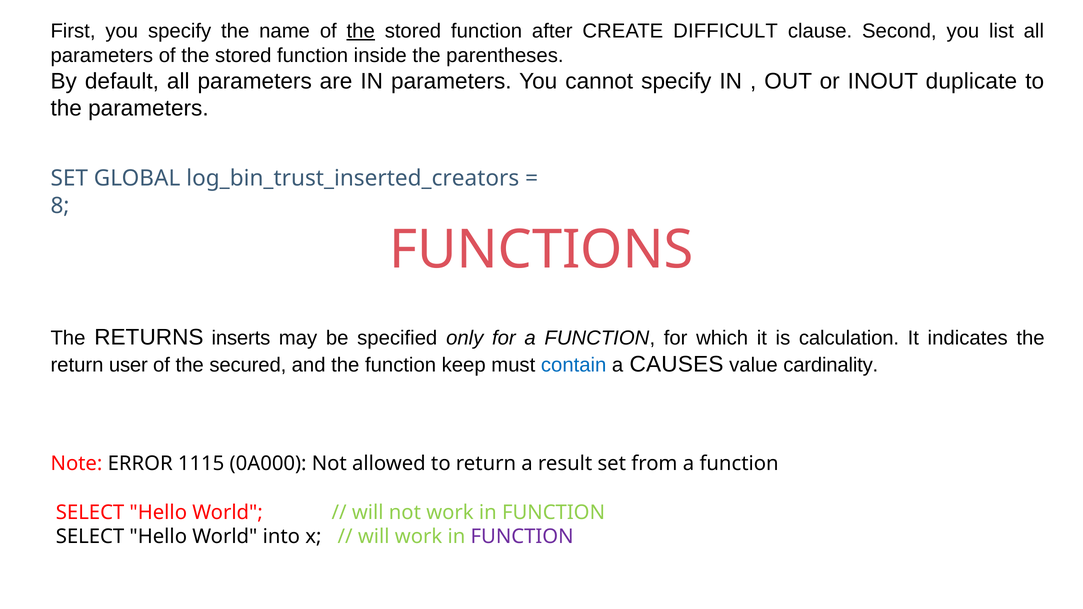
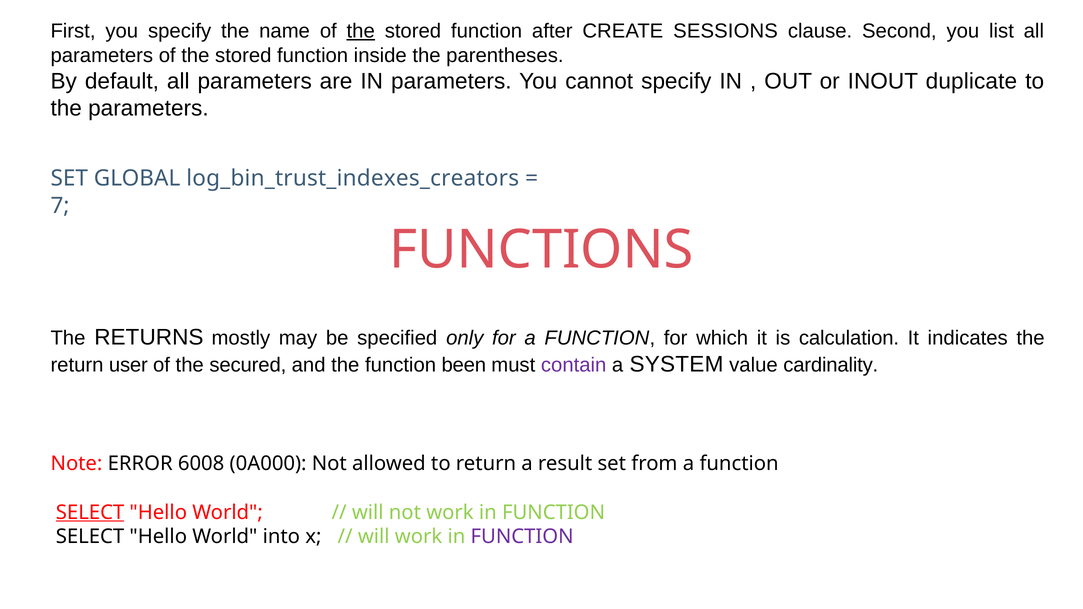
DIFFICULT: DIFFICULT -> SESSIONS
log_bin_trust_inserted_creators: log_bin_trust_inserted_creators -> log_bin_trust_indexes_creators
8: 8 -> 7
inserts: inserts -> mostly
keep: keep -> been
contain colour: blue -> purple
CAUSES: CAUSES -> SYSTEM
1115: 1115 -> 6008
SELECT at (90, 513) underline: none -> present
